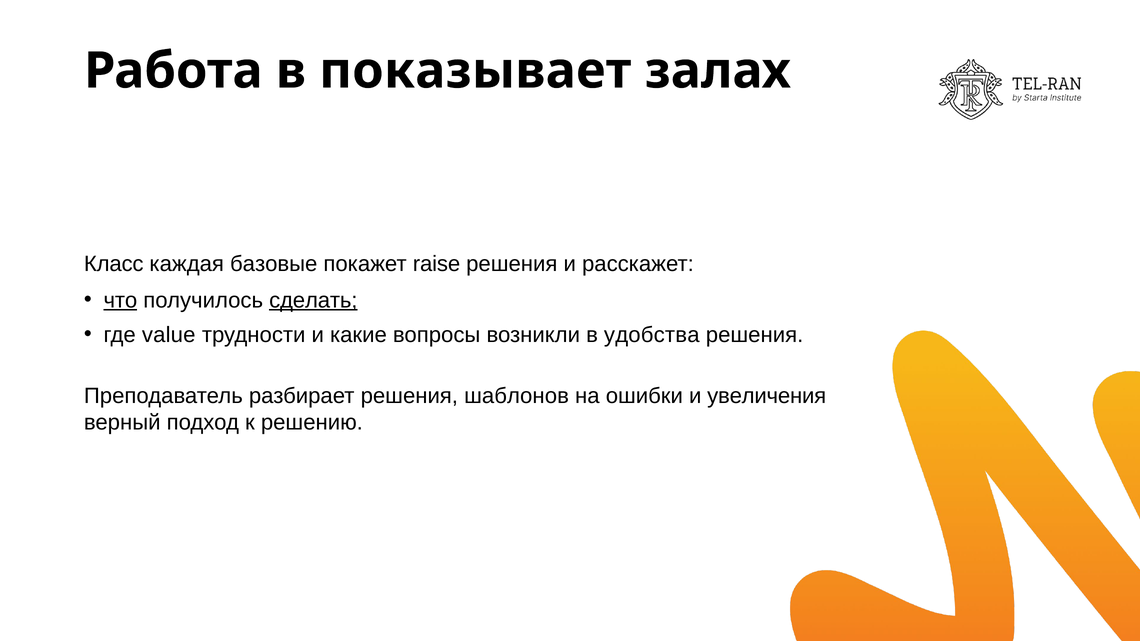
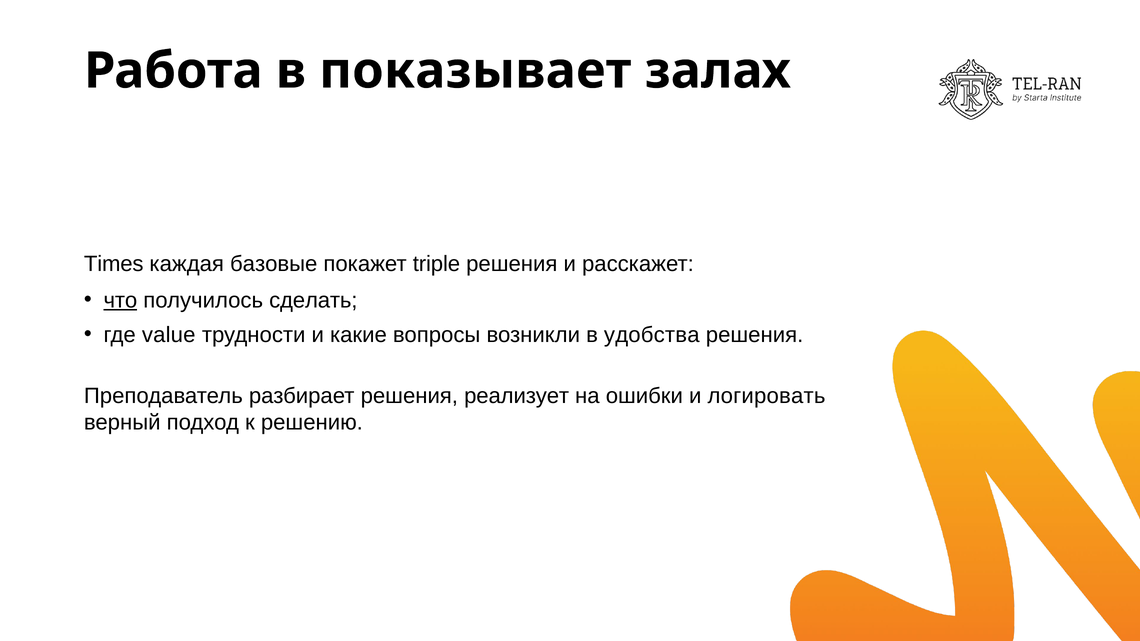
Класс: Класс -> Times
raise: raise -> triple
сделать underline: present -> none
шаблонов: шаблонов -> реализует
увеличения: увеличения -> логировать
